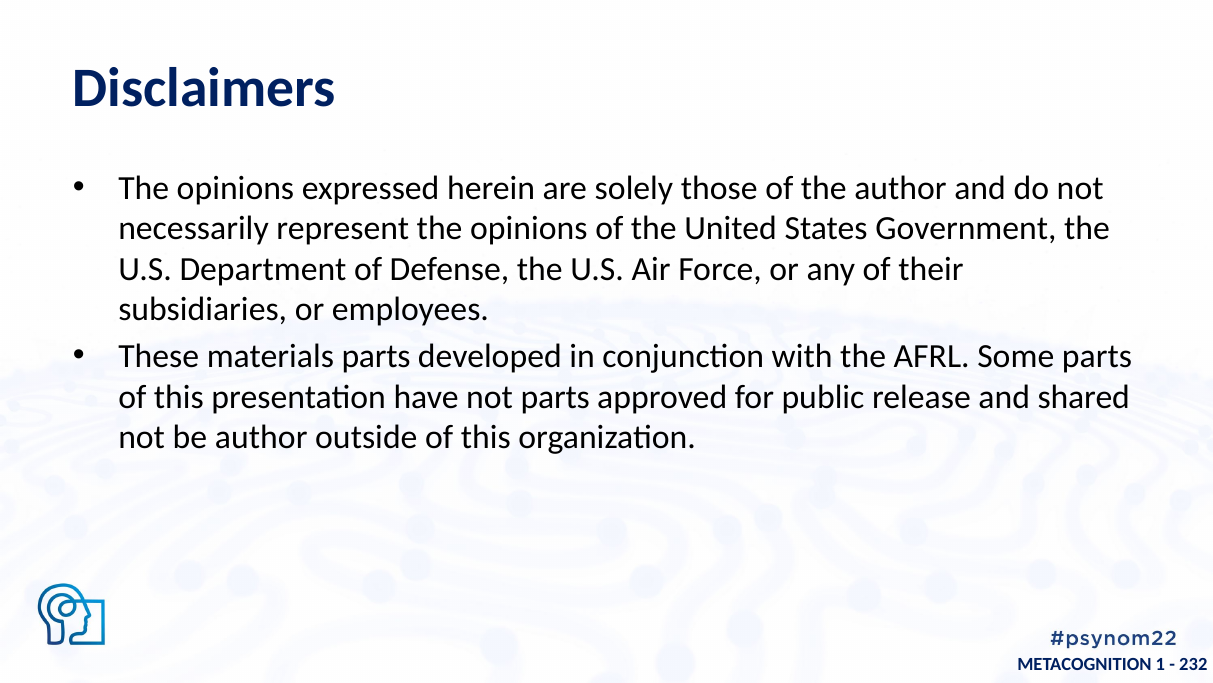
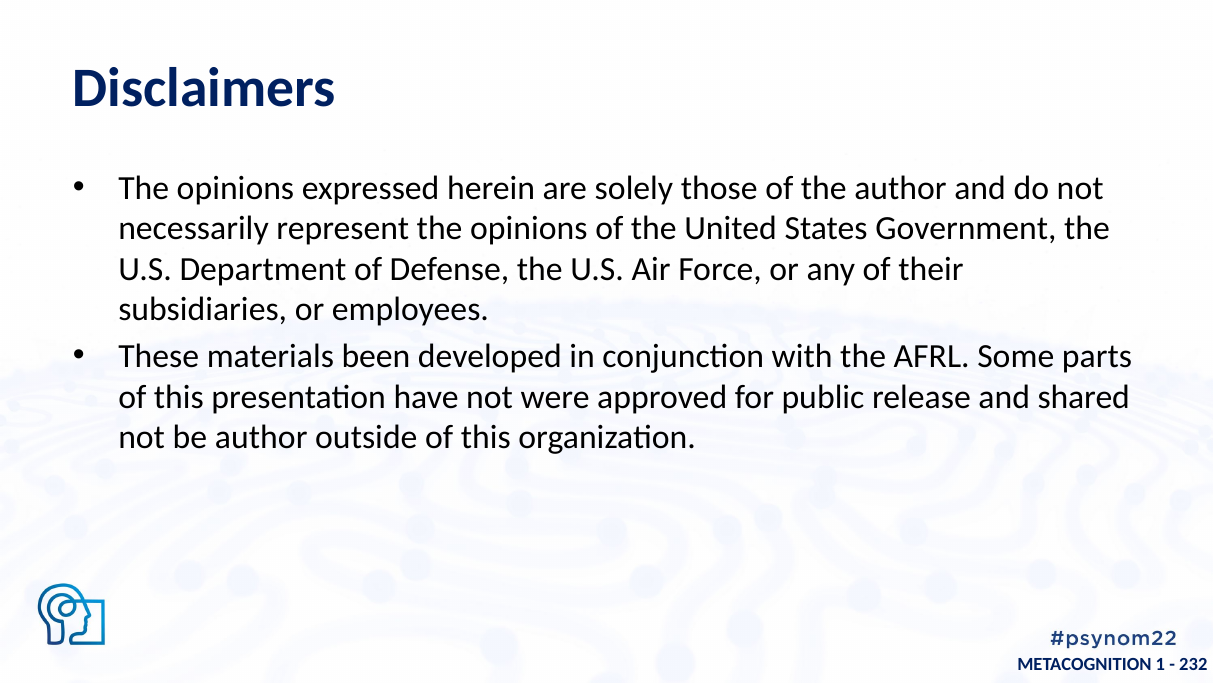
materials parts: parts -> been
not parts: parts -> were
